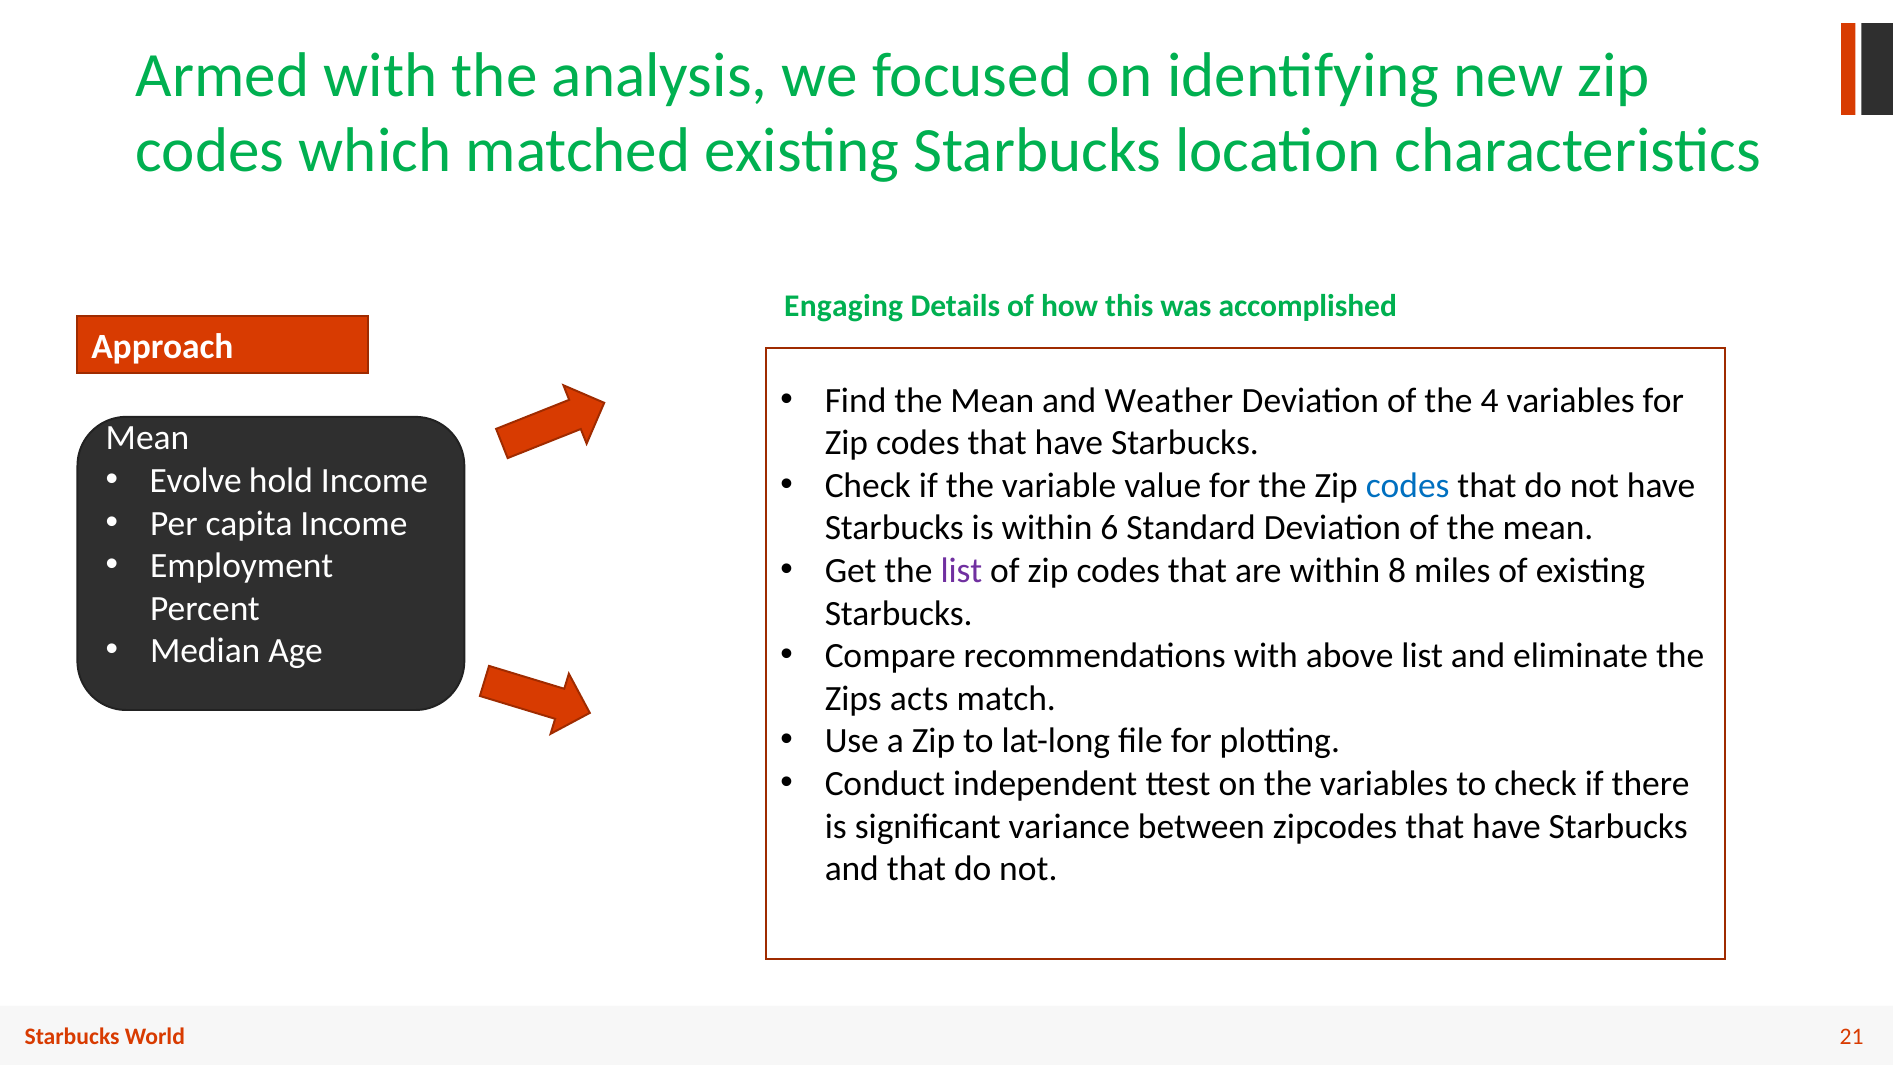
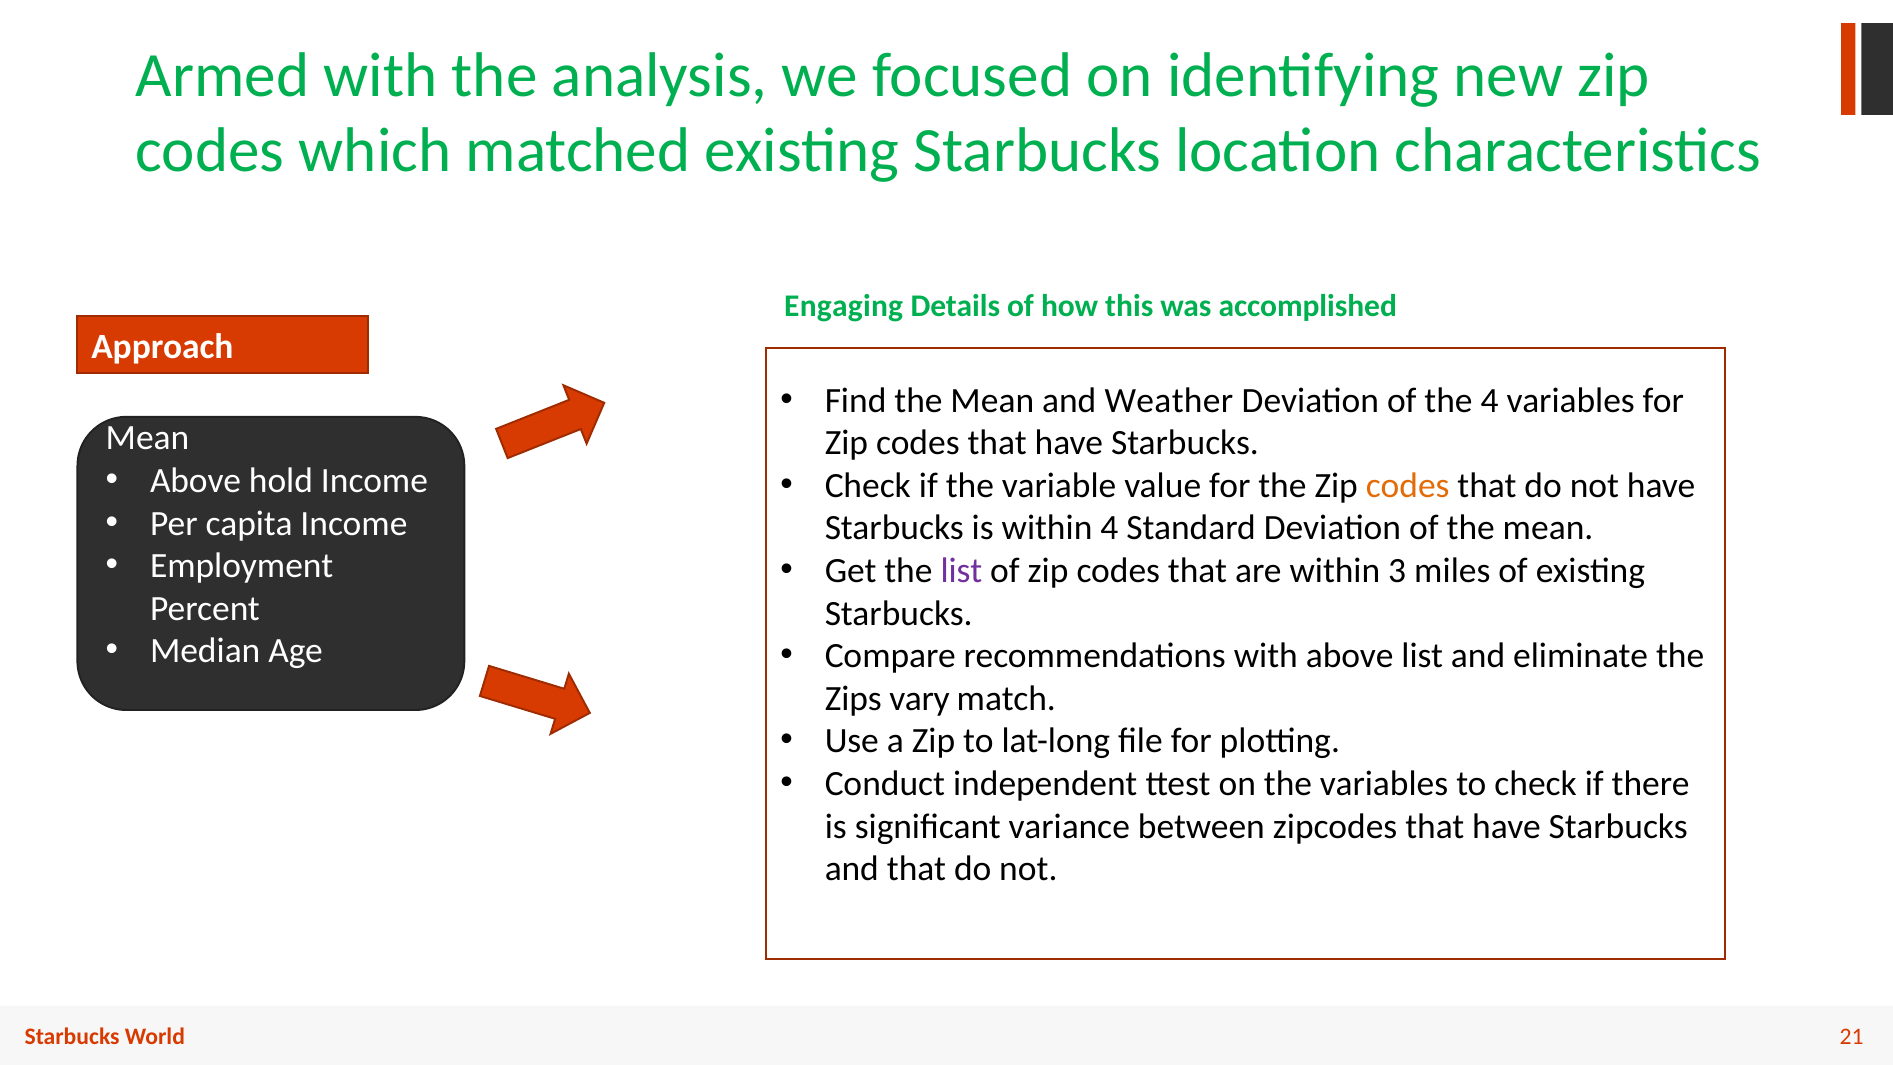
Evolve at (196, 481): Evolve -> Above
codes at (1408, 485) colour: blue -> orange
within 6: 6 -> 4
8: 8 -> 3
acts: acts -> vary
